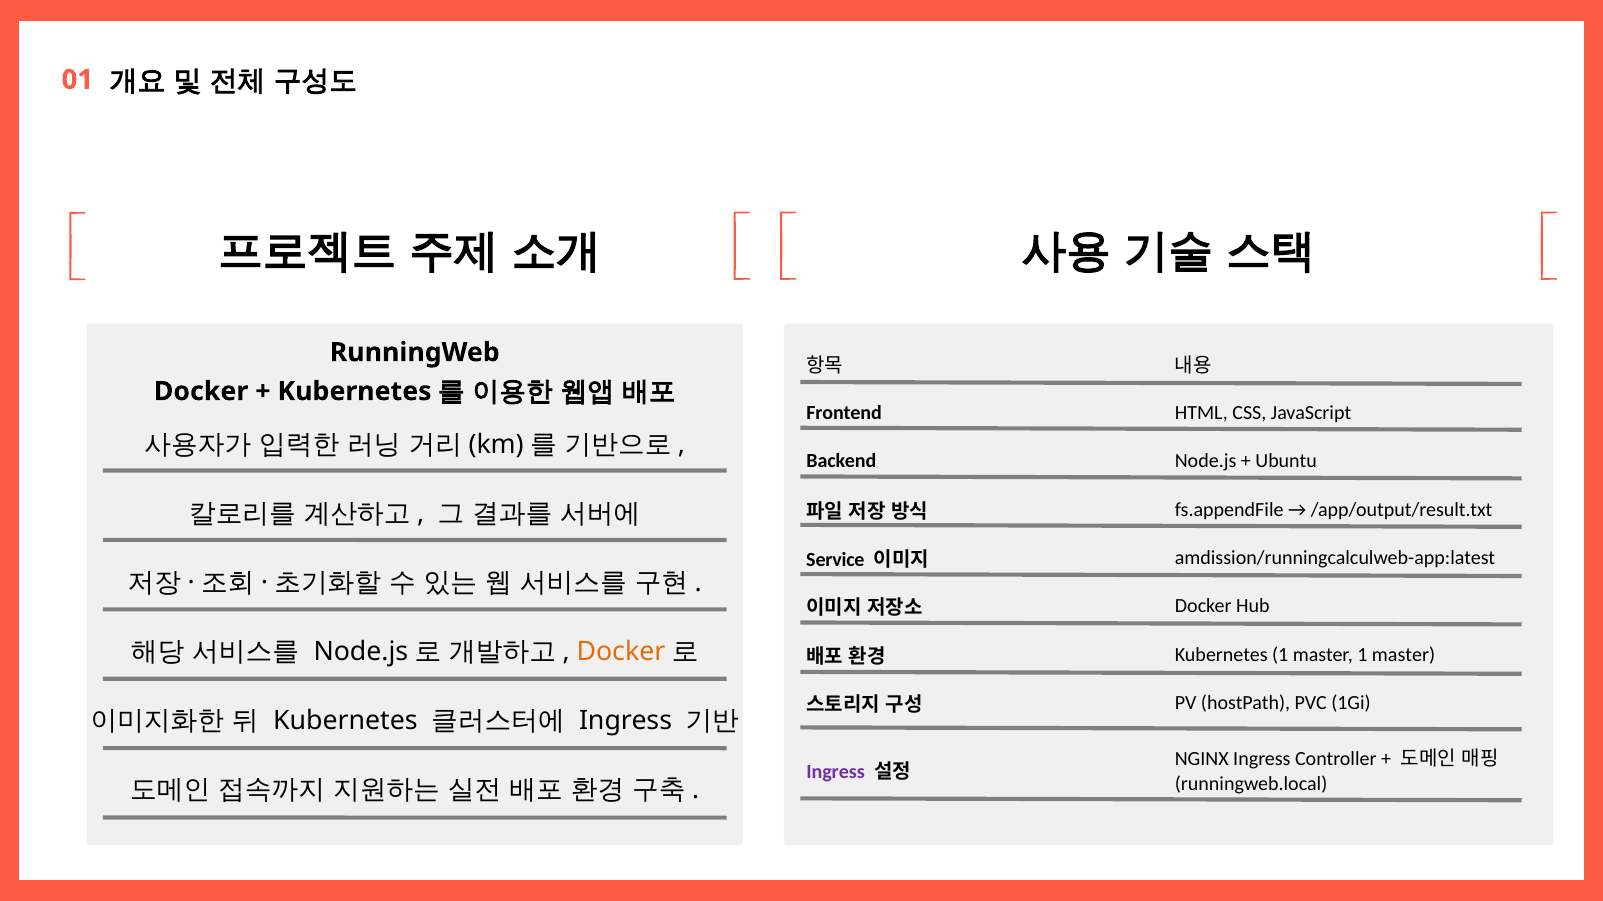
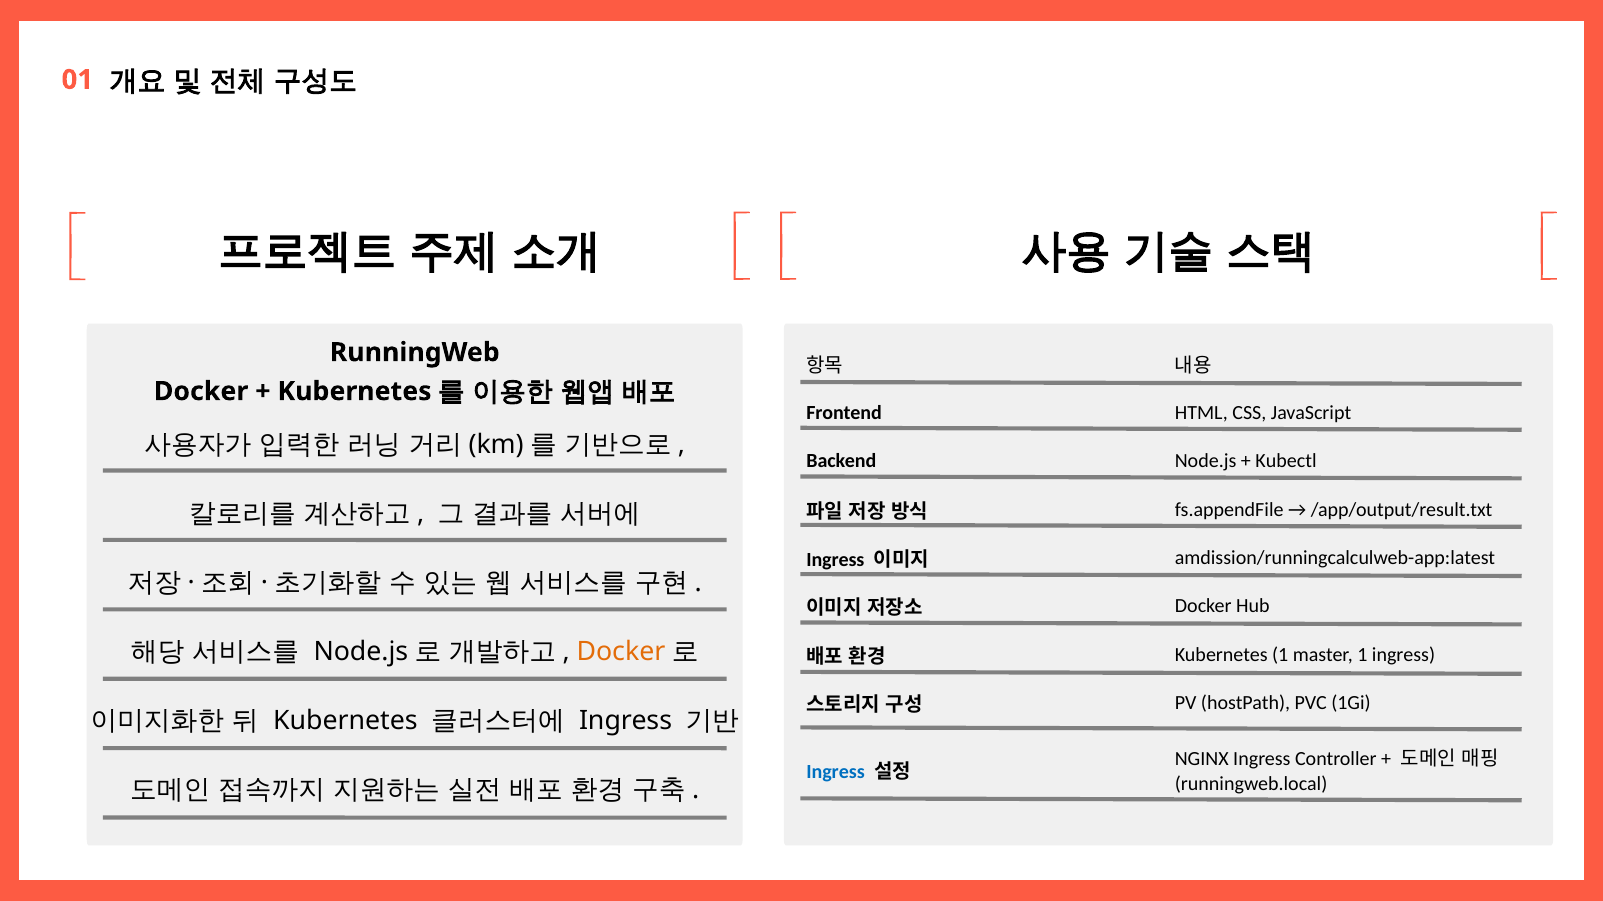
Ubuntu: Ubuntu -> Kubectl
Service at (835, 560): Service -> Ingress
master 1 master: master -> ingress
Ingress at (836, 772) colour: purple -> blue
